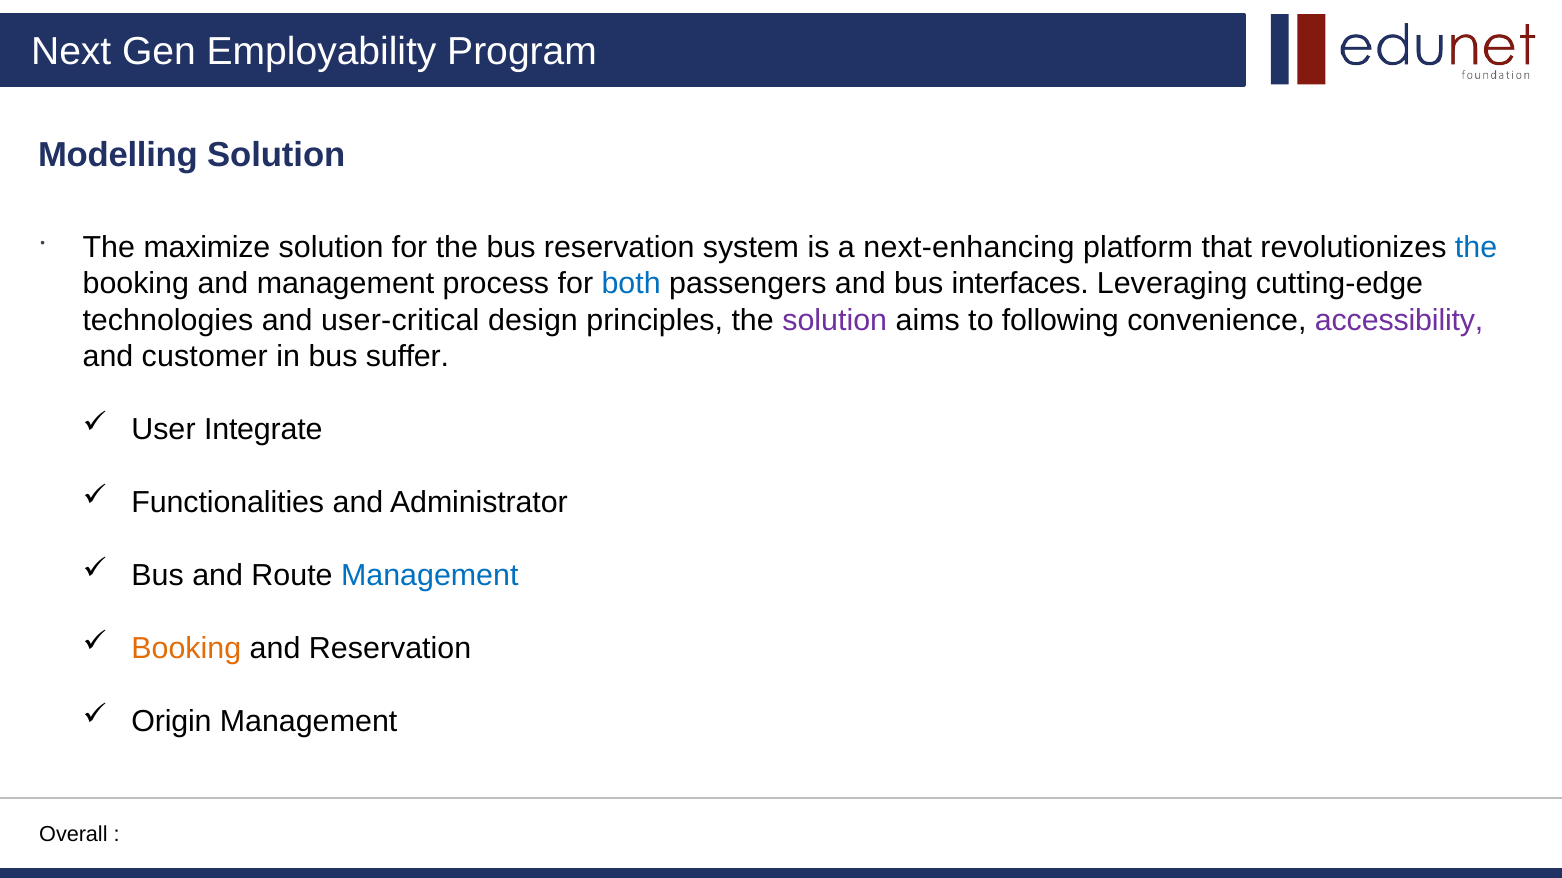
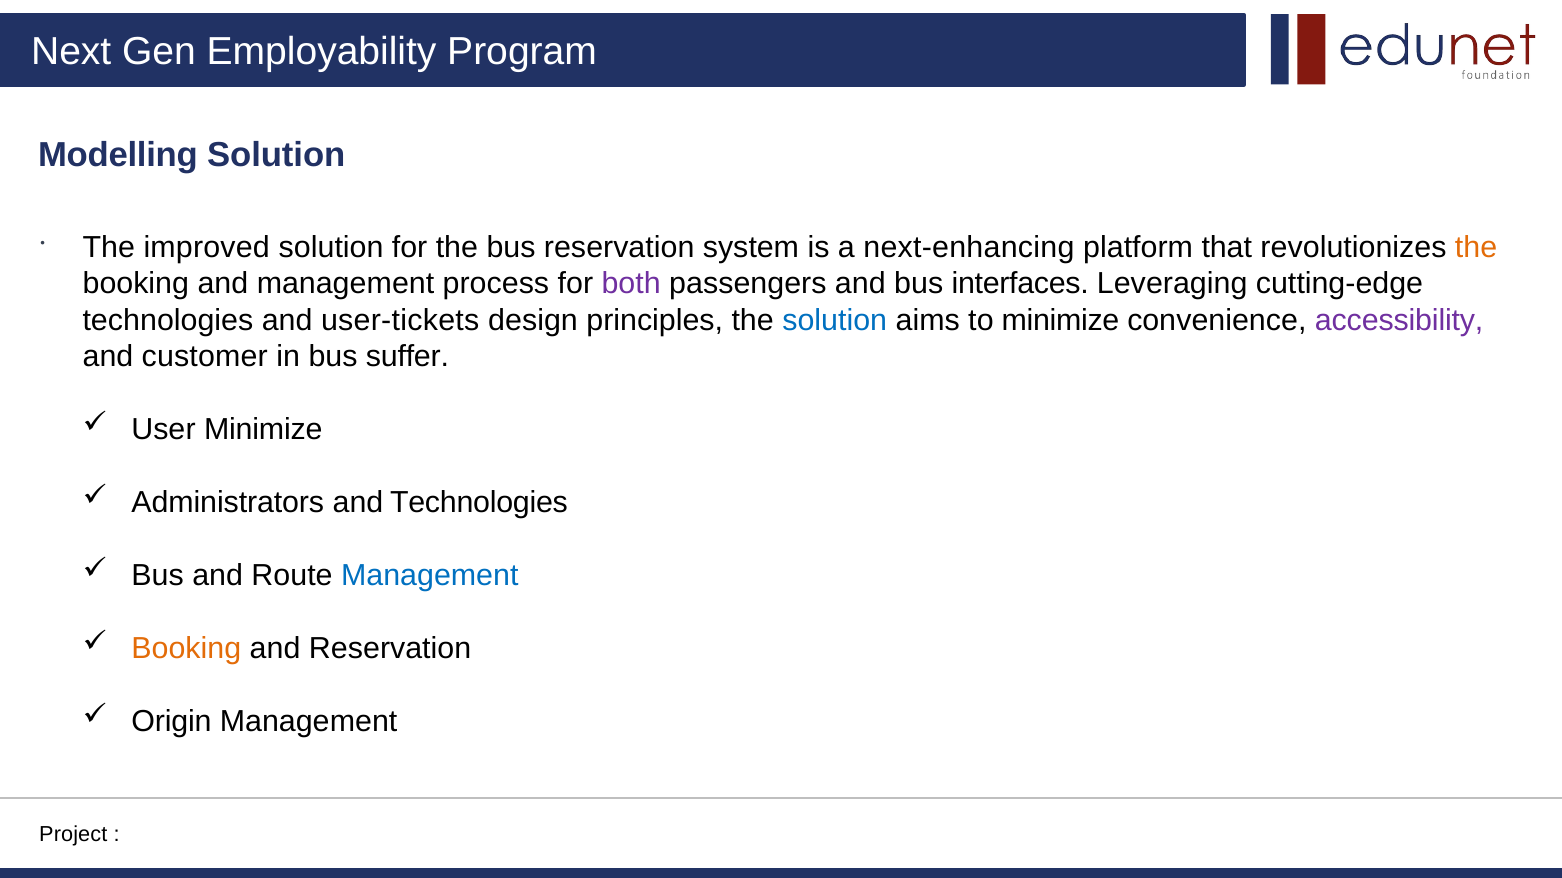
maximize: maximize -> improved
the at (1476, 248) colour: blue -> orange
both colour: blue -> purple
user-critical: user-critical -> user-tickets
solution at (835, 321) colour: purple -> blue
to following: following -> minimize
User Integrate: Integrate -> Minimize
Functionalities: Functionalities -> Administrators
and Administrator: Administrator -> Technologies
Overall: Overall -> Project
